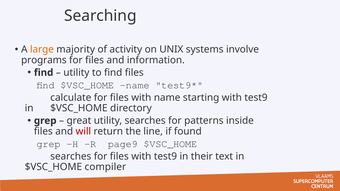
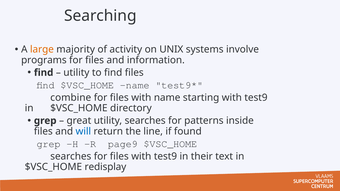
calculate: calculate -> combine
will colour: red -> blue
compiler: compiler -> redisplay
